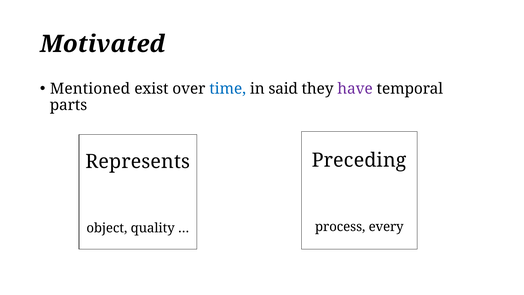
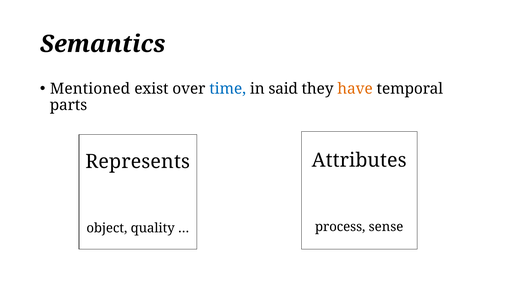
Motivated: Motivated -> Semantics
have colour: purple -> orange
Preceding: Preceding -> Attributes
every: every -> sense
